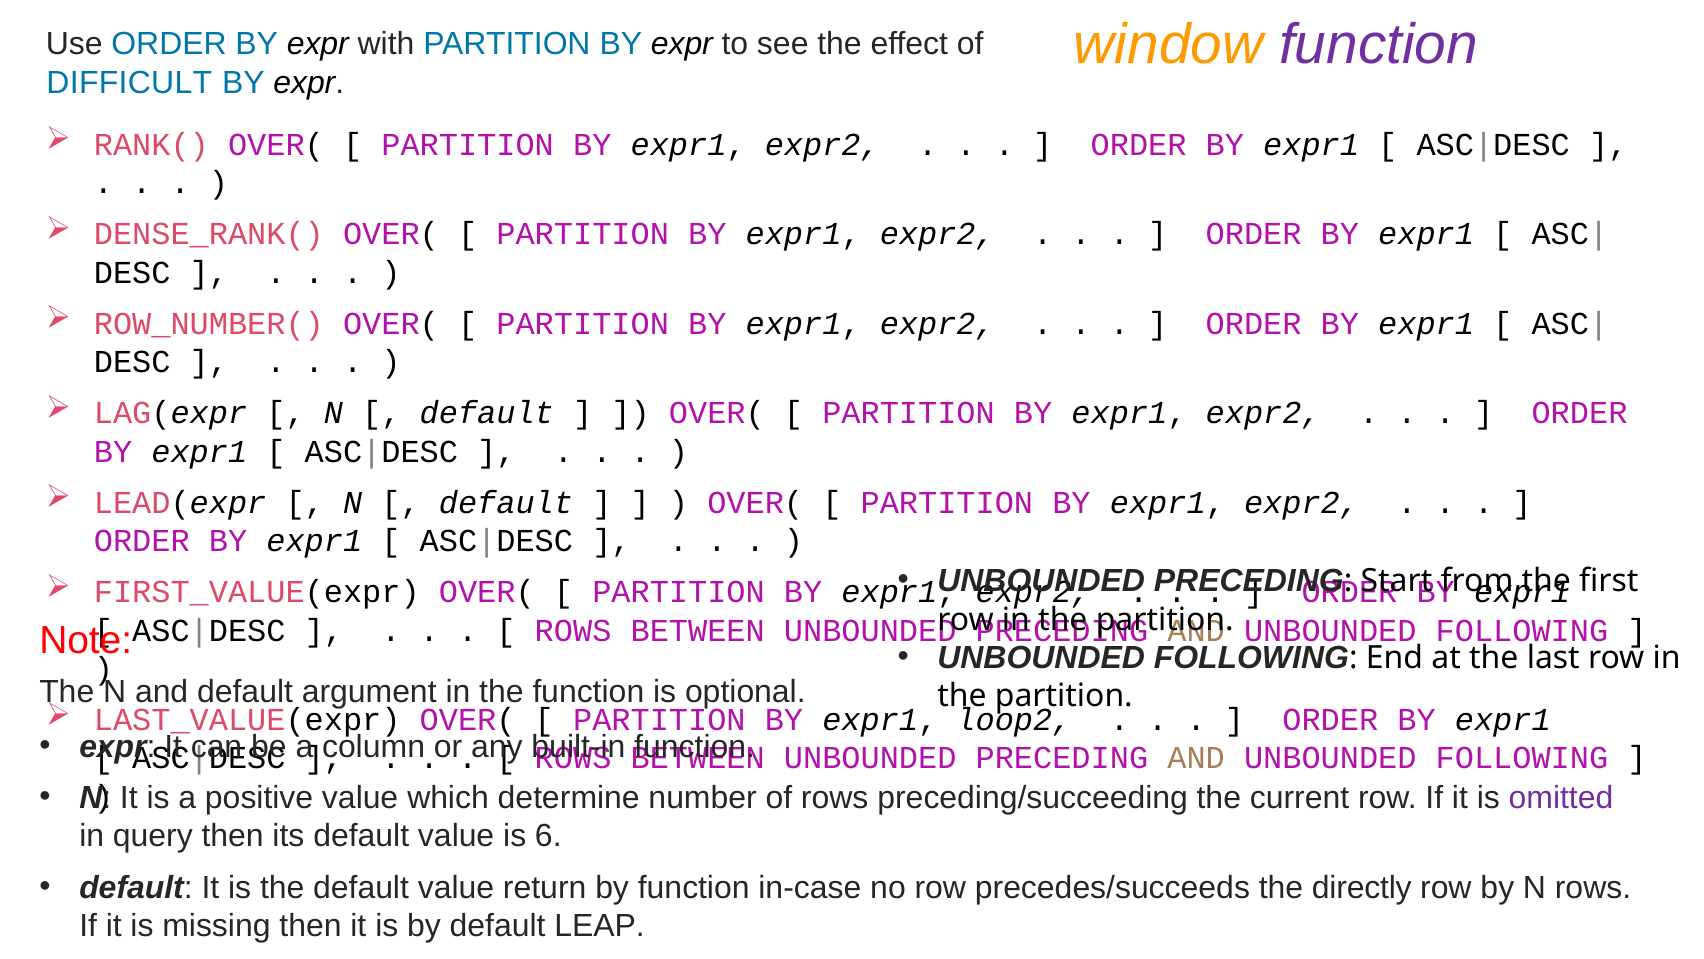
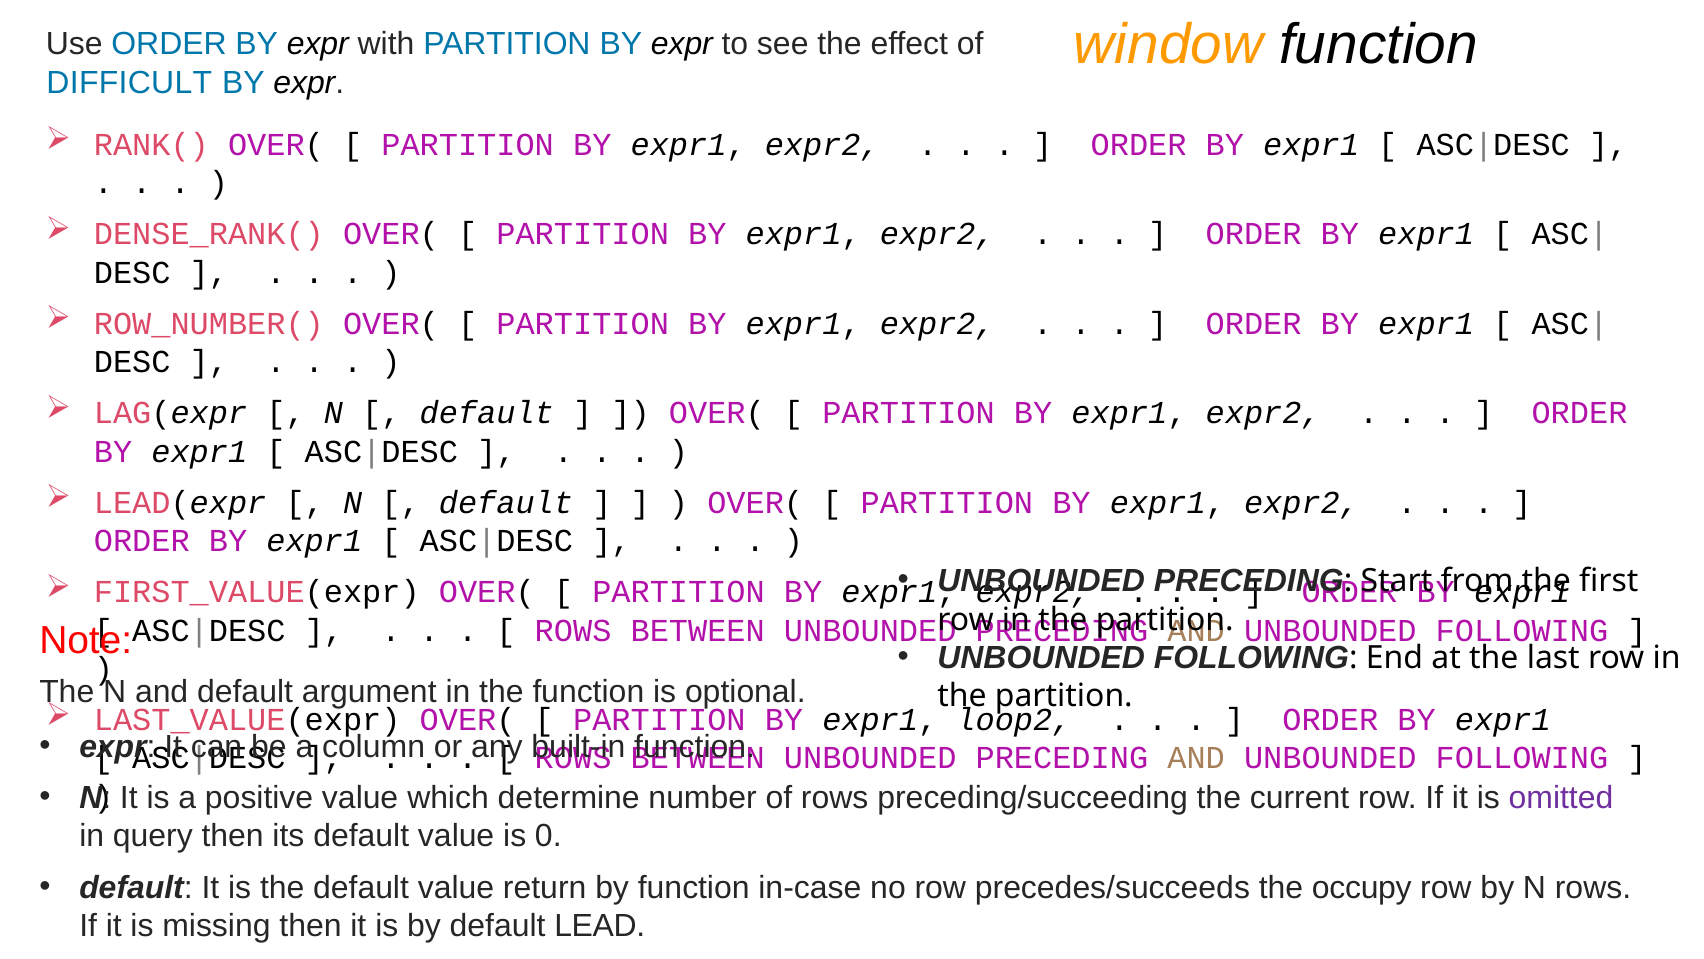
function at (1379, 44) colour: purple -> black
6: 6 -> 0
directly: directly -> occupy
LEAP: LEAP -> LEAD
